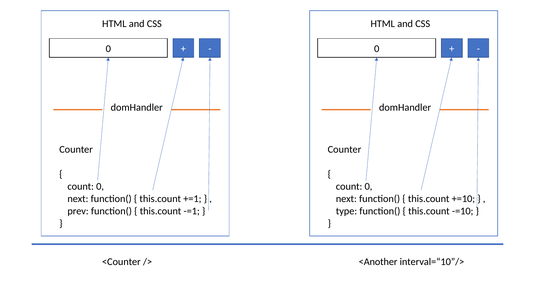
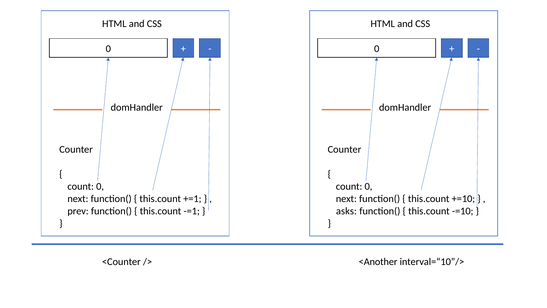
type: type -> asks
